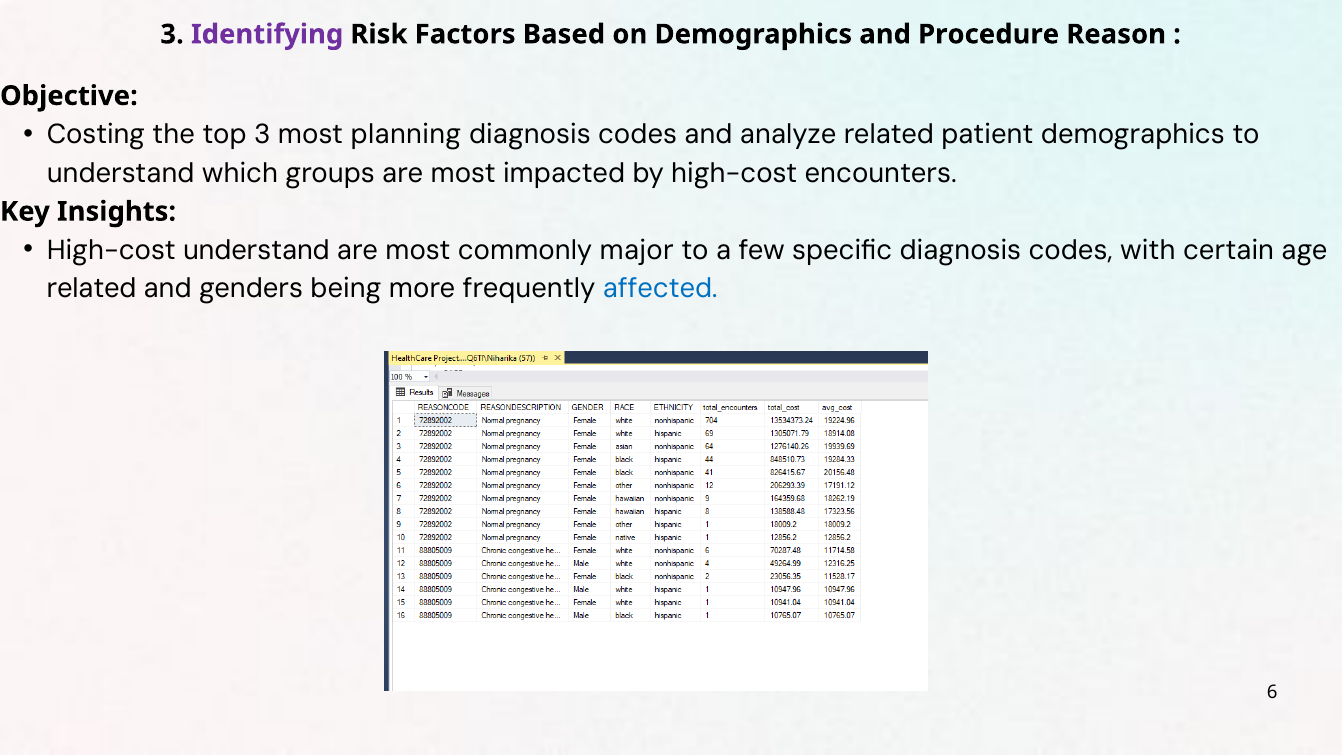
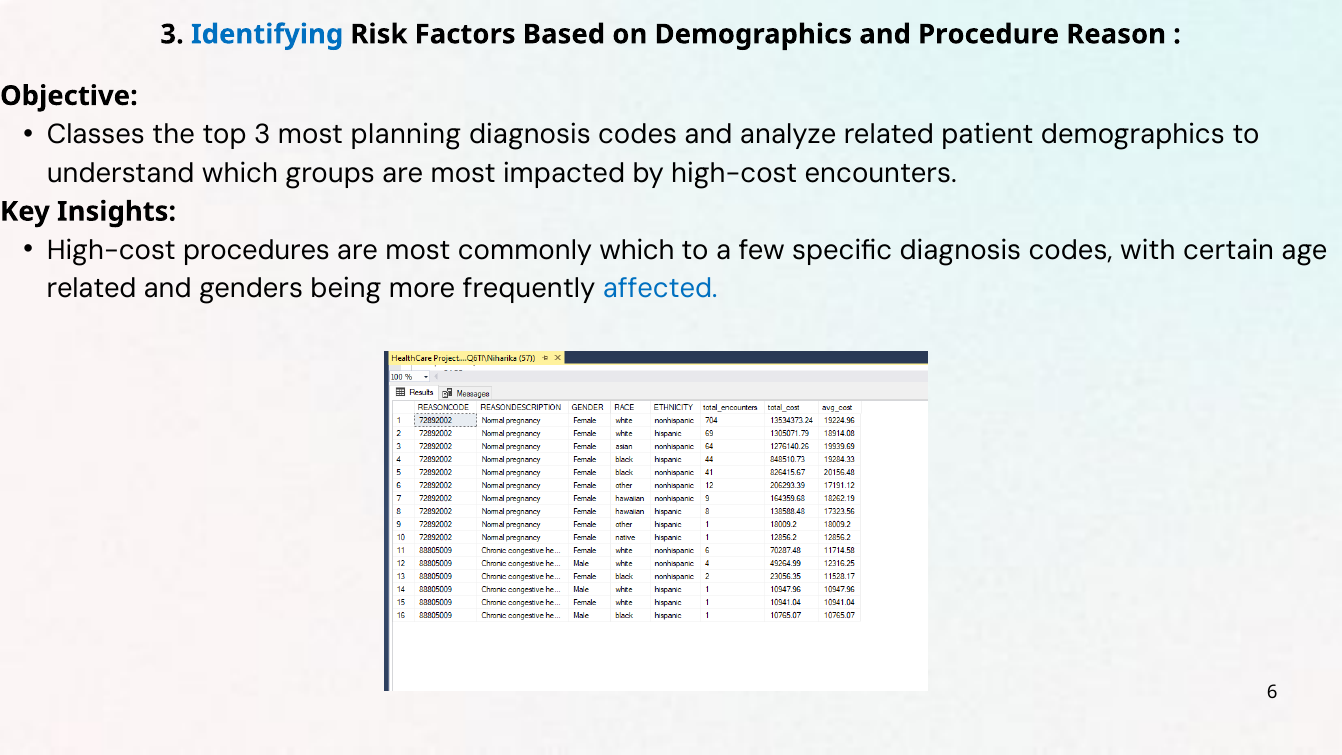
Identifying colour: purple -> blue
Costing: Costing -> Classes
High-cost understand: understand -> procedures
commonly major: major -> which
